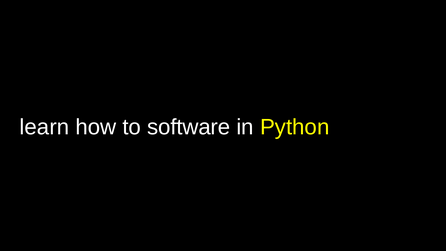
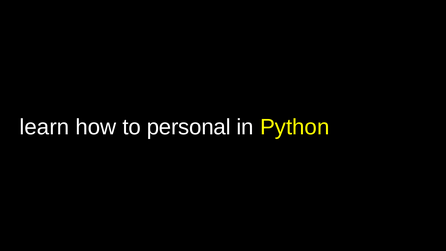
software: software -> personal
